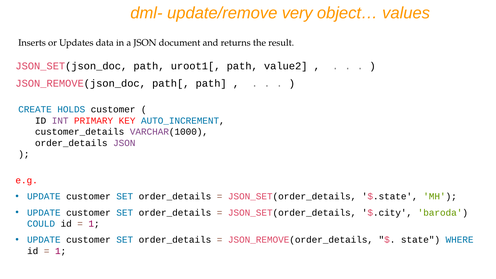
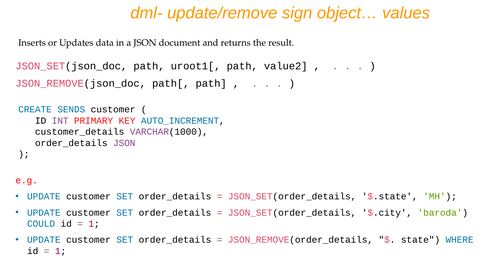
very: very -> sign
HOLDS: HOLDS -> SENDS
